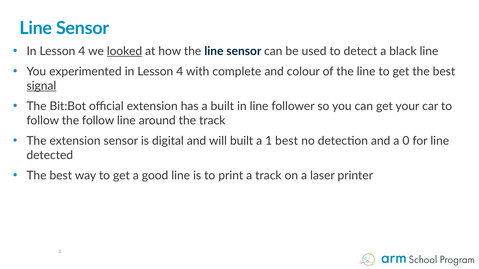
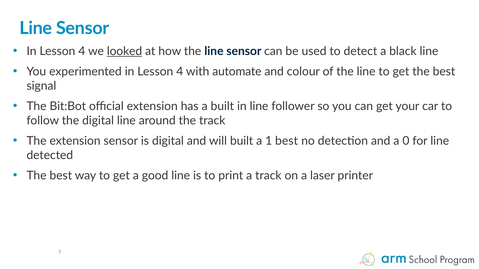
complete: complete -> automate
signal underline: present -> none
the follow: follow -> digital
